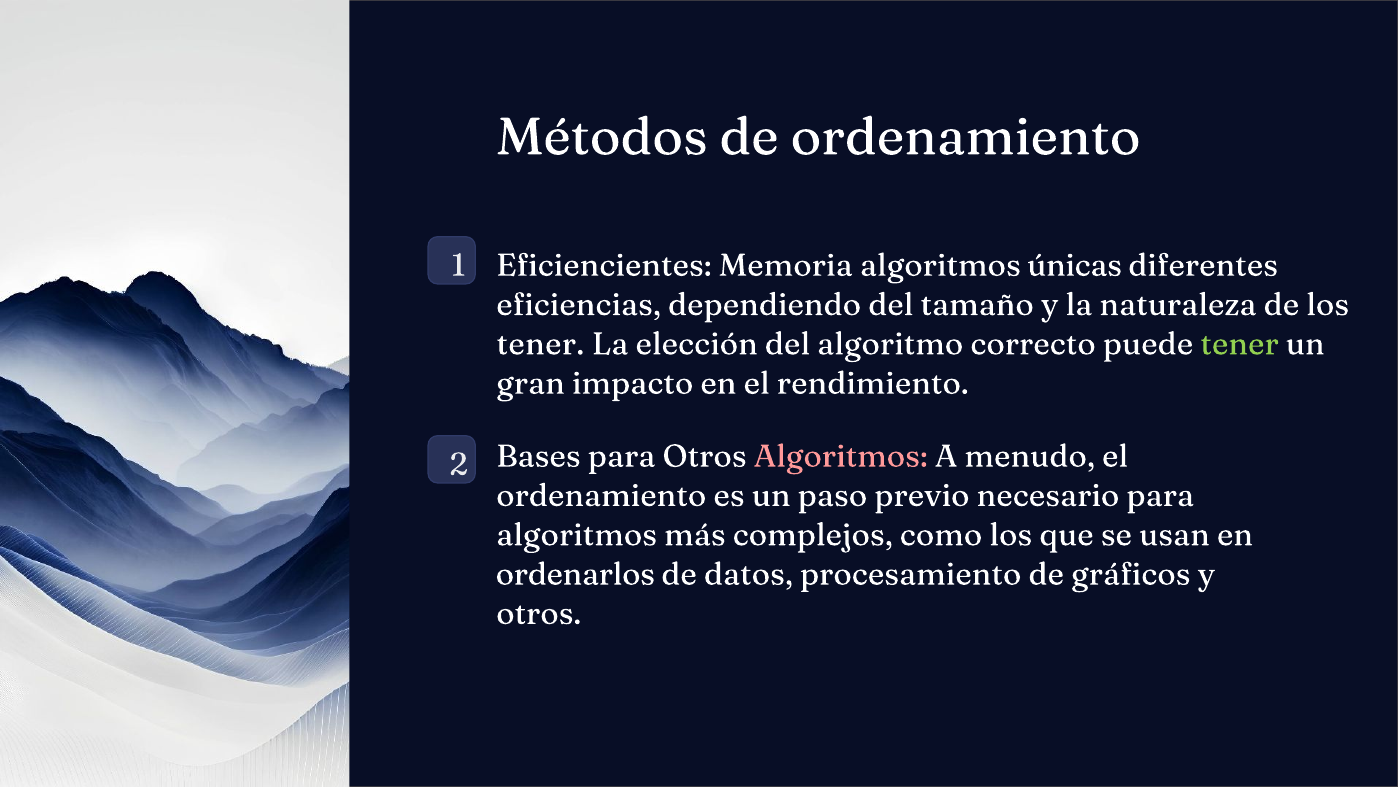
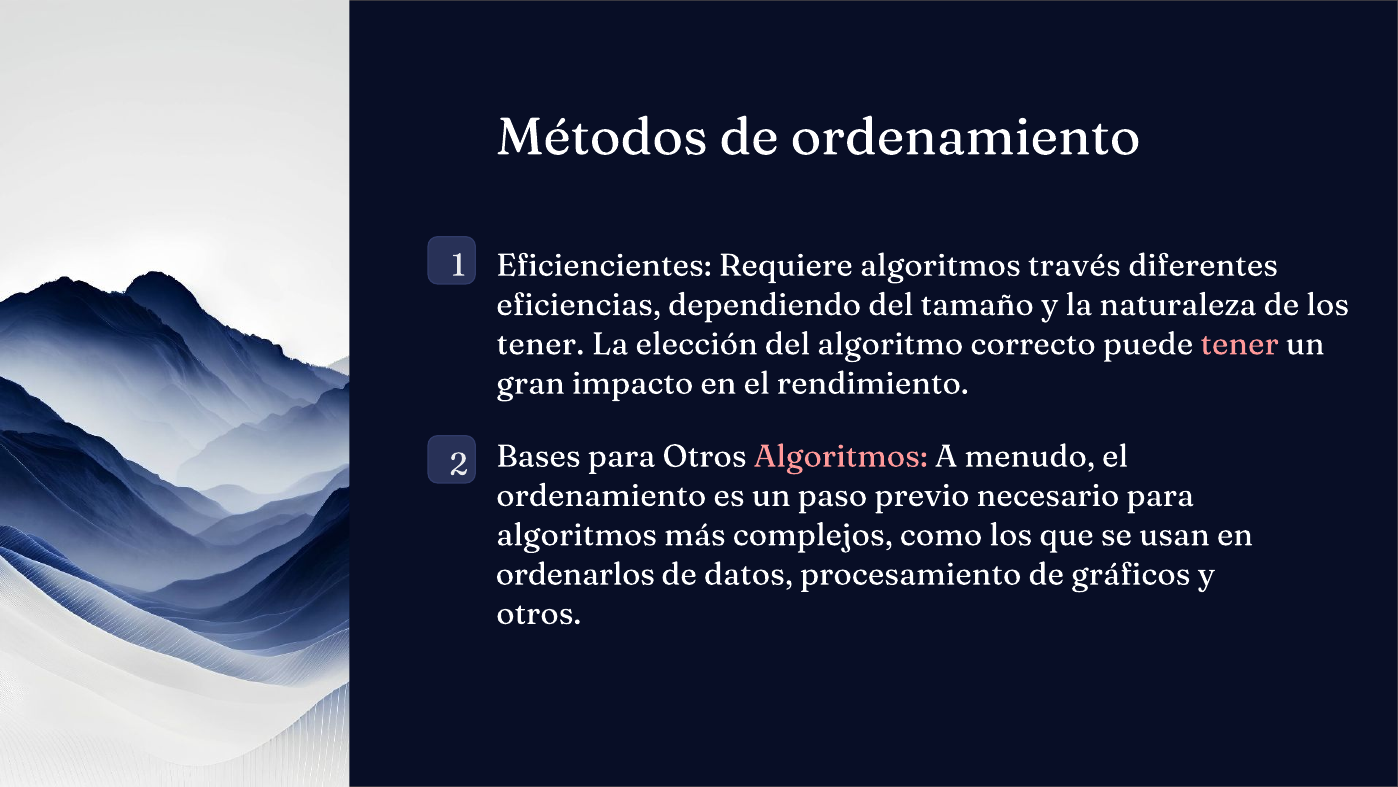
Memoria: Memoria -> Requiere
únicas: únicas -> través
tener at (1240, 344) colour: light green -> pink
